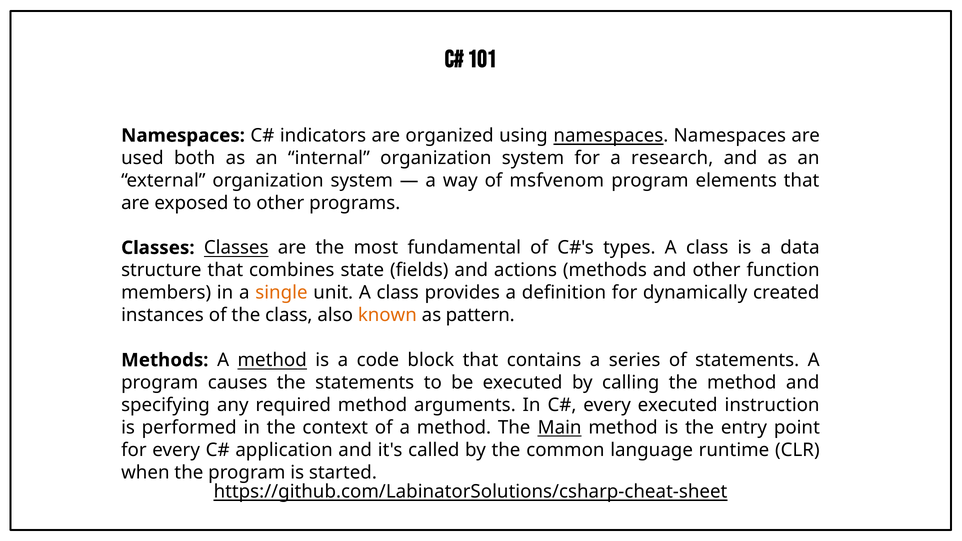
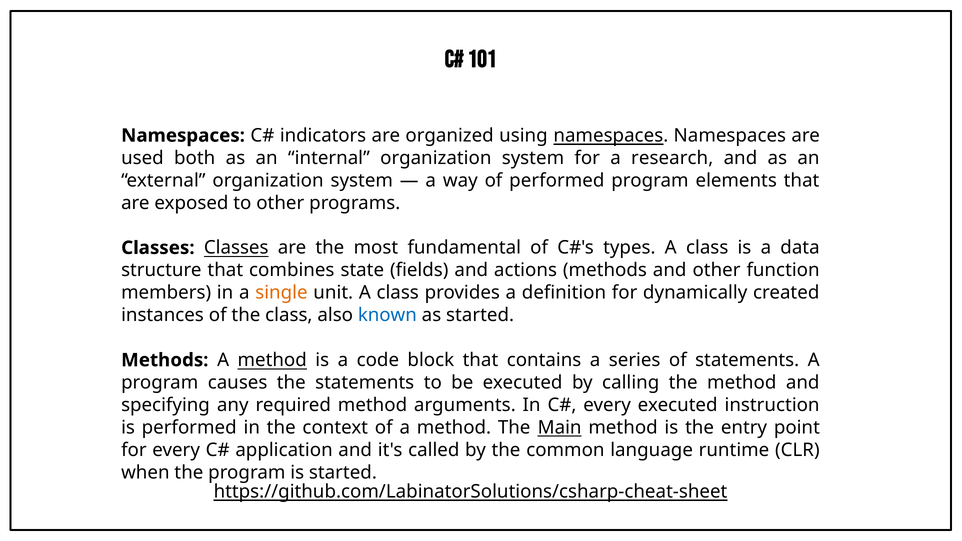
of msfvenom: msfvenom -> performed
known colour: orange -> blue
as pattern: pattern -> started
